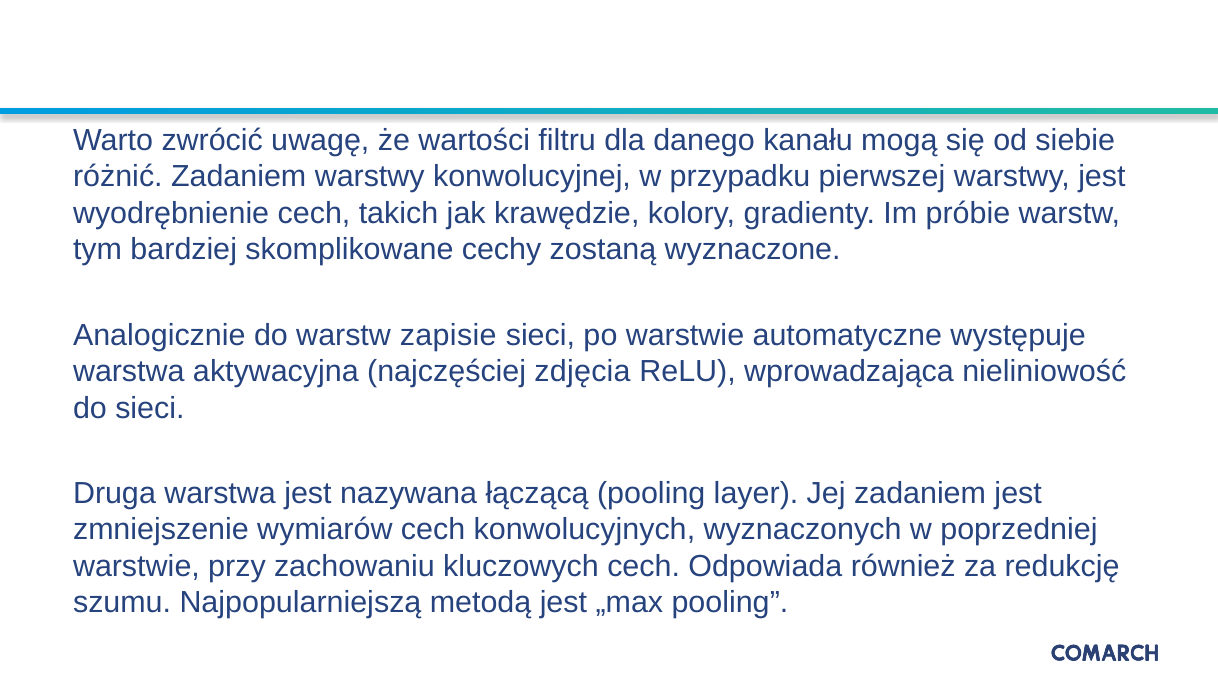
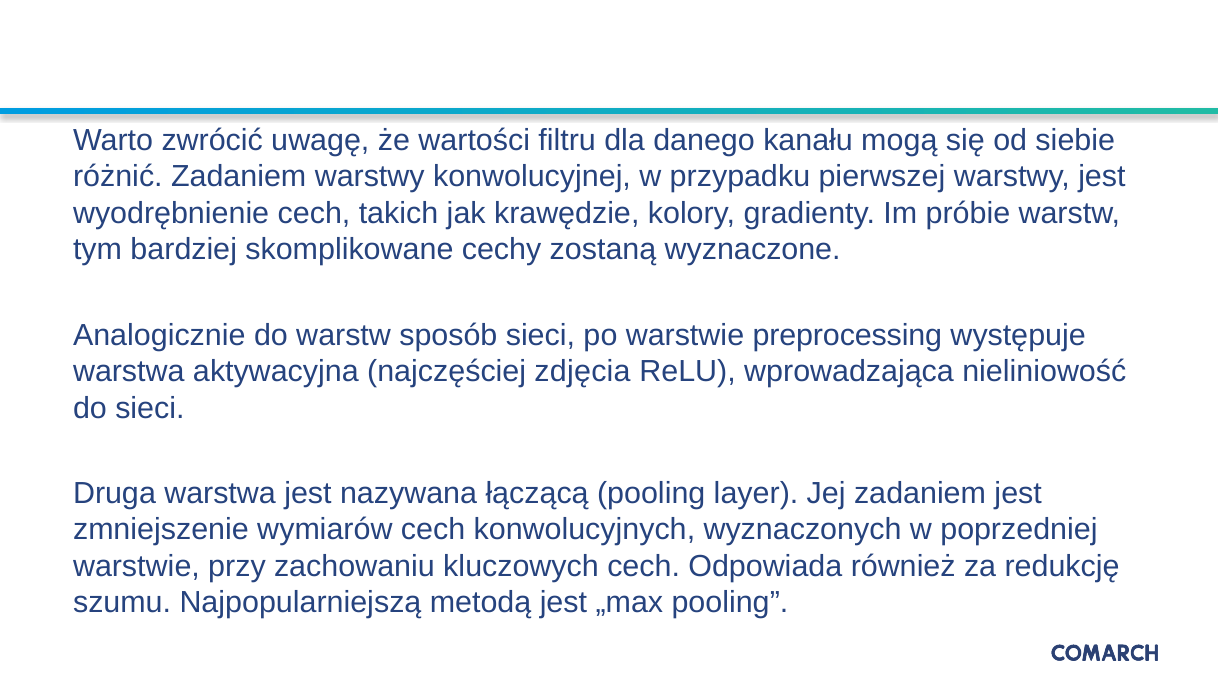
zapisie: zapisie -> sposób
automatyczne: automatyczne -> preprocessing
